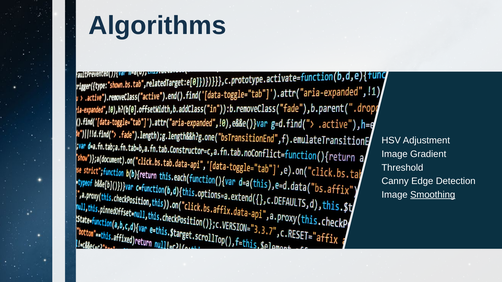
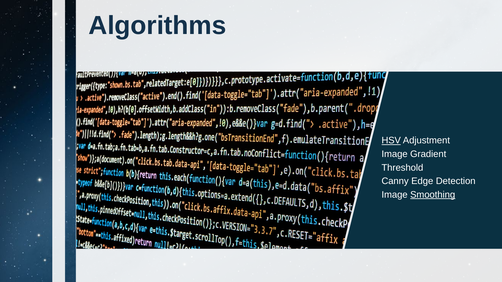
HSV underline: none -> present
